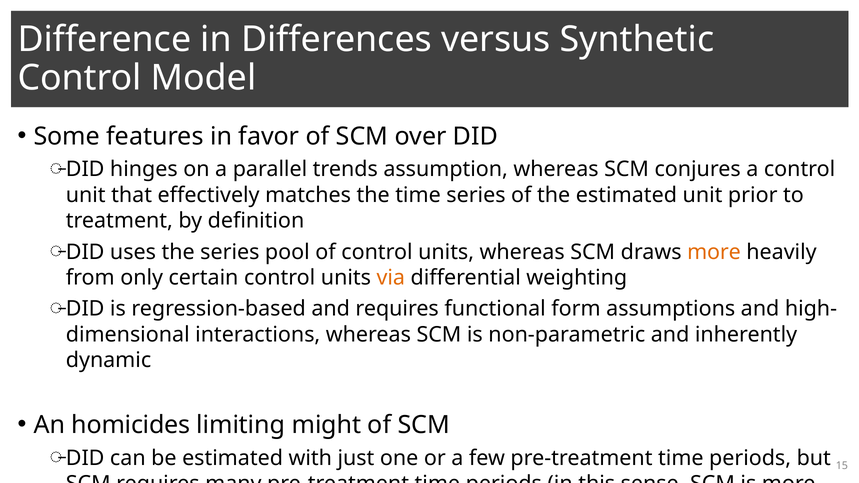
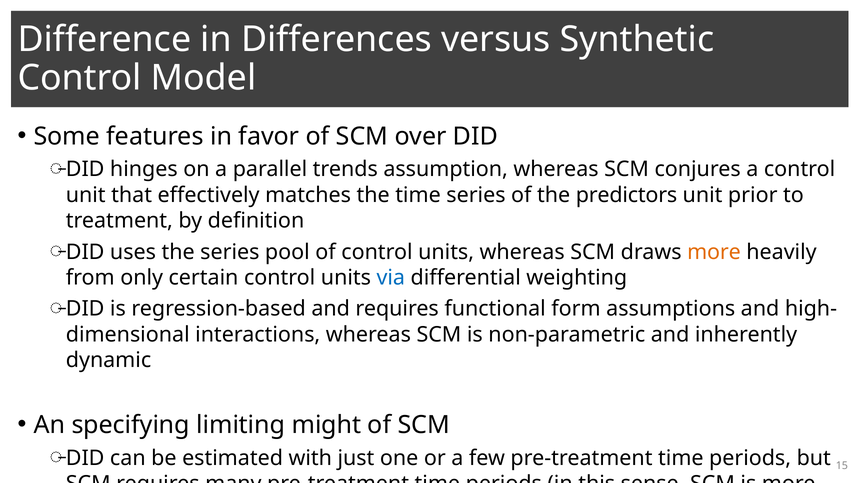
the estimated: estimated -> predictors
via colour: orange -> blue
homicides: homicides -> specifying
